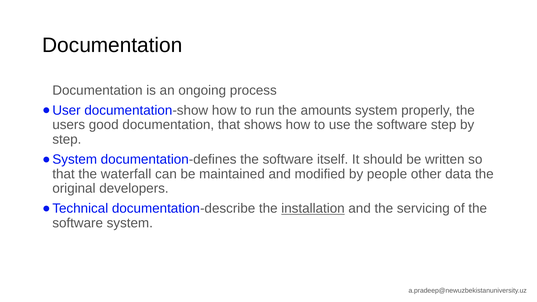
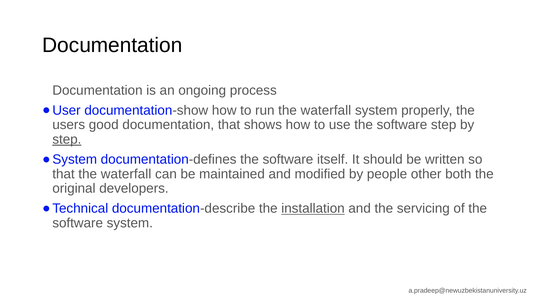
run the amounts: amounts -> waterfall
step at (67, 139) underline: none -> present
data: data -> both
